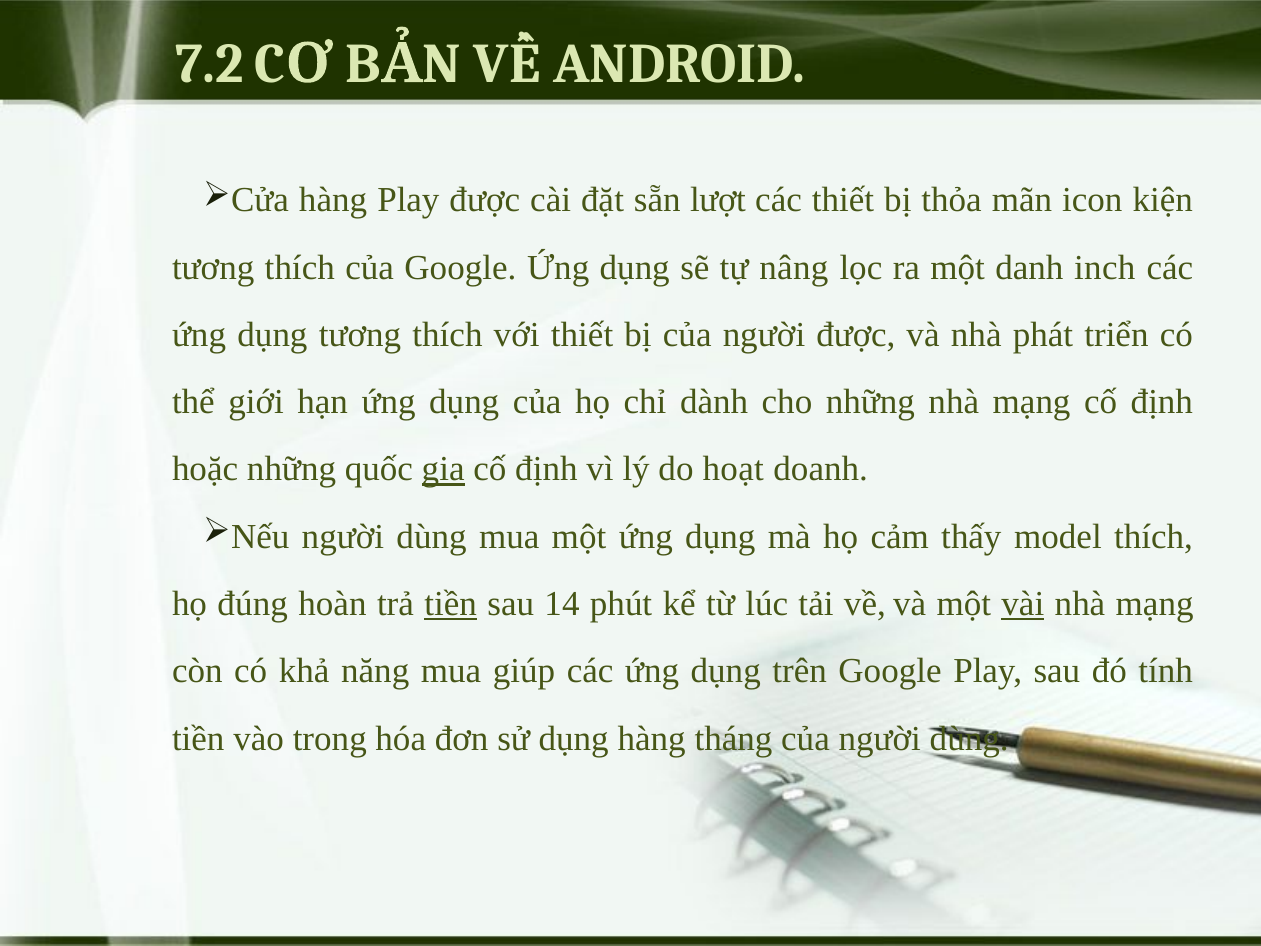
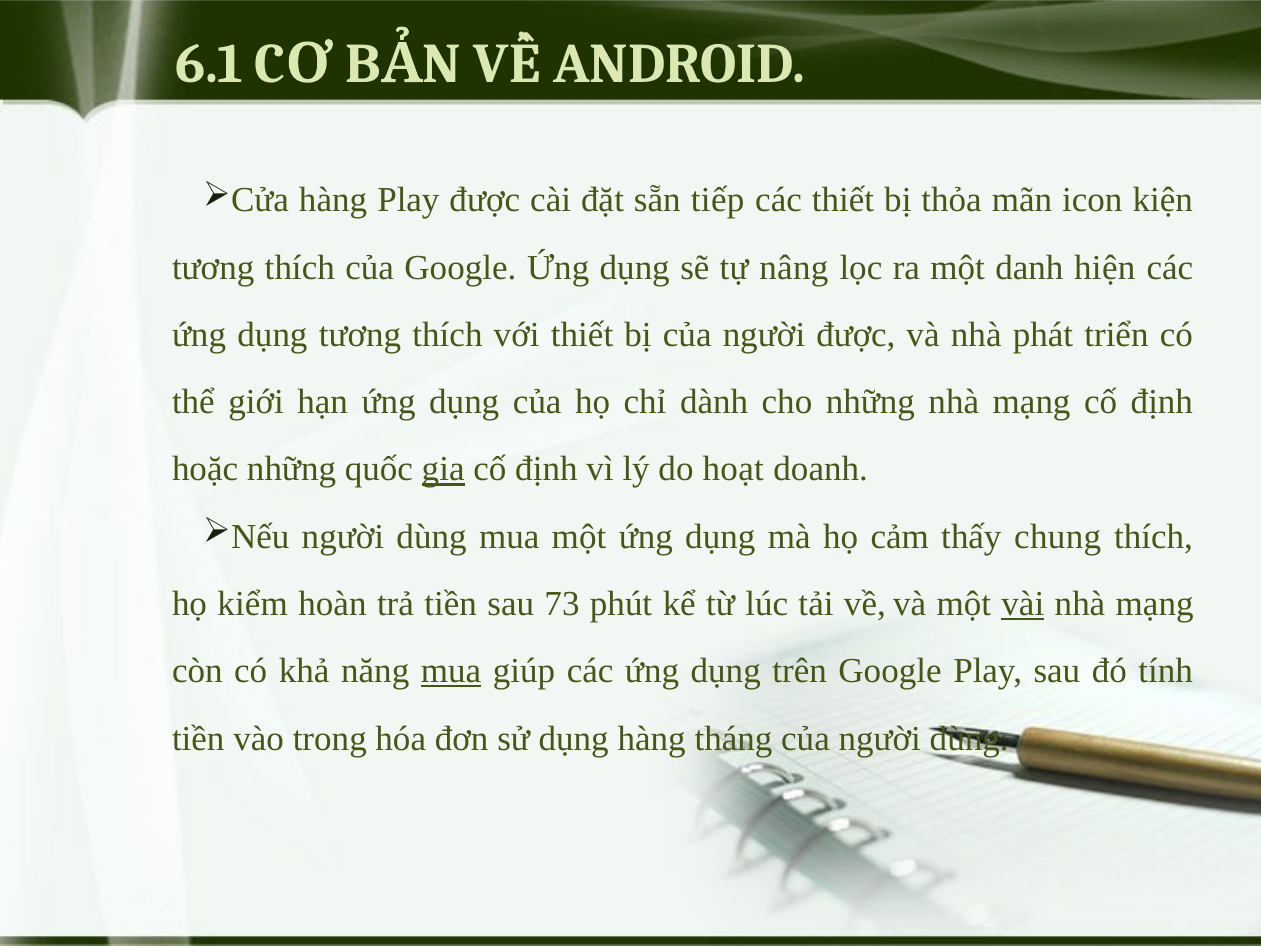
7.2: 7.2 -> 6.1
lượt: lượt -> tiếp
inch: inch -> hiện
model: model -> chung
đúng: đúng -> kiểm
tiền at (451, 604) underline: present -> none
14: 14 -> 73
mua at (451, 671) underline: none -> present
